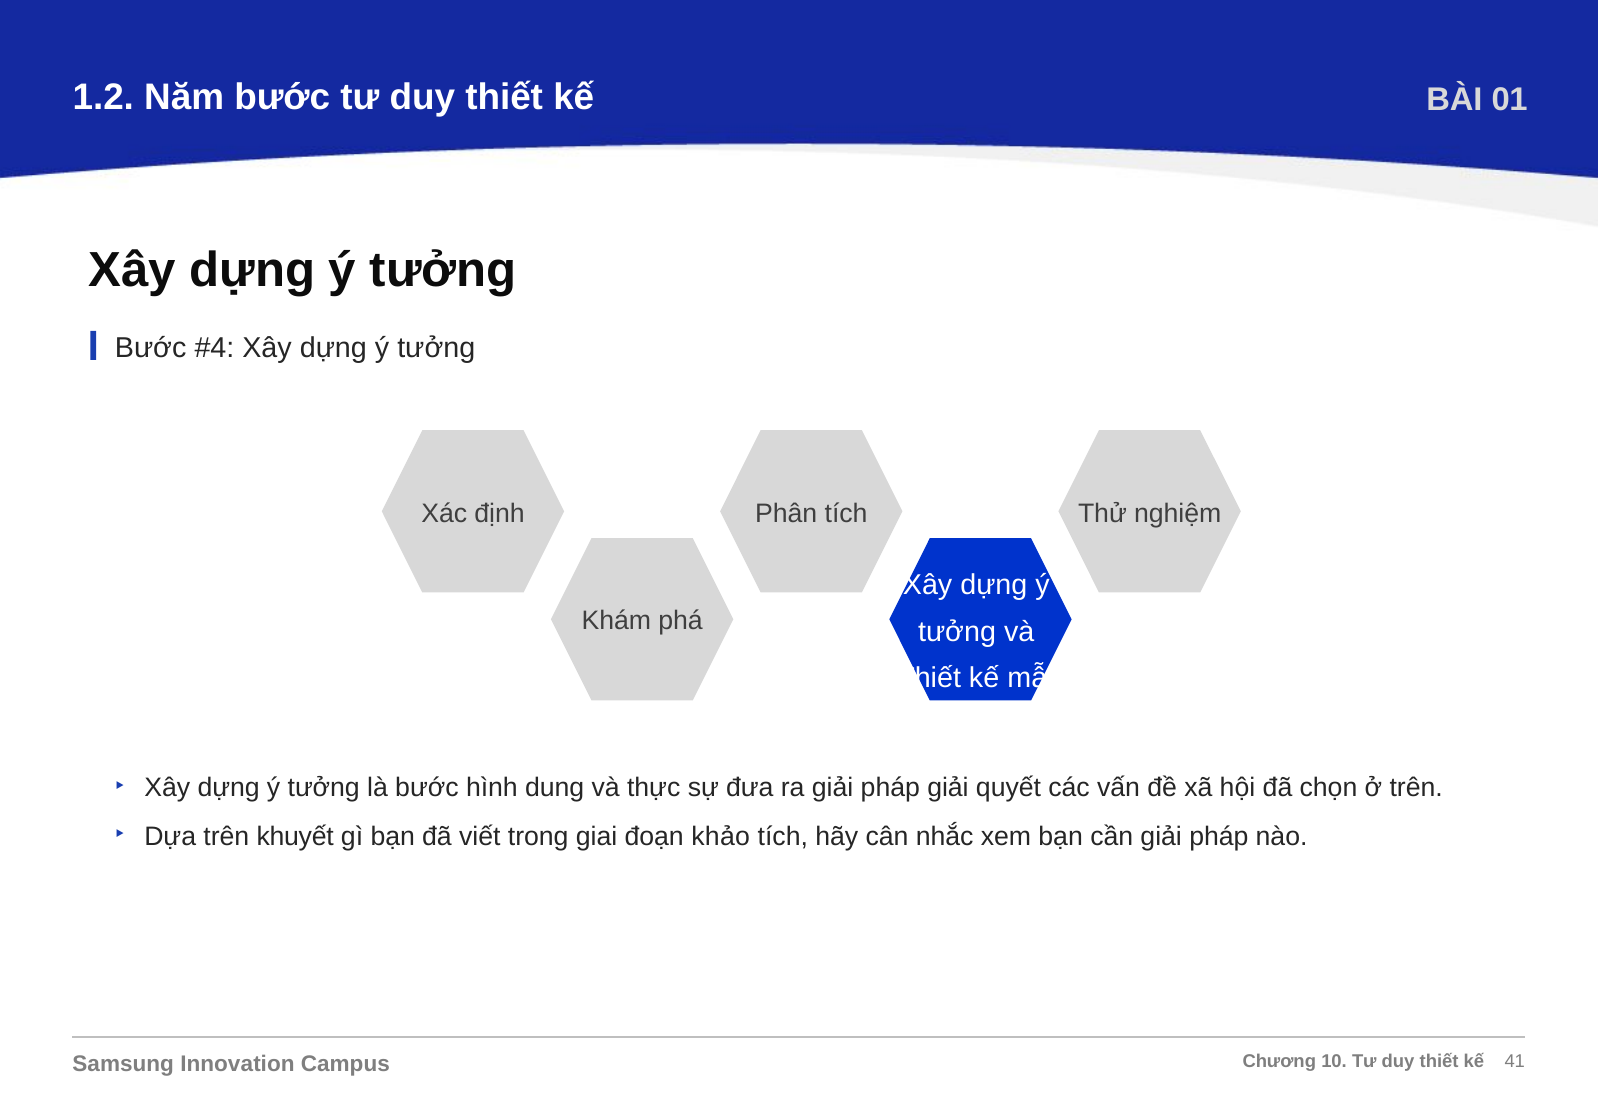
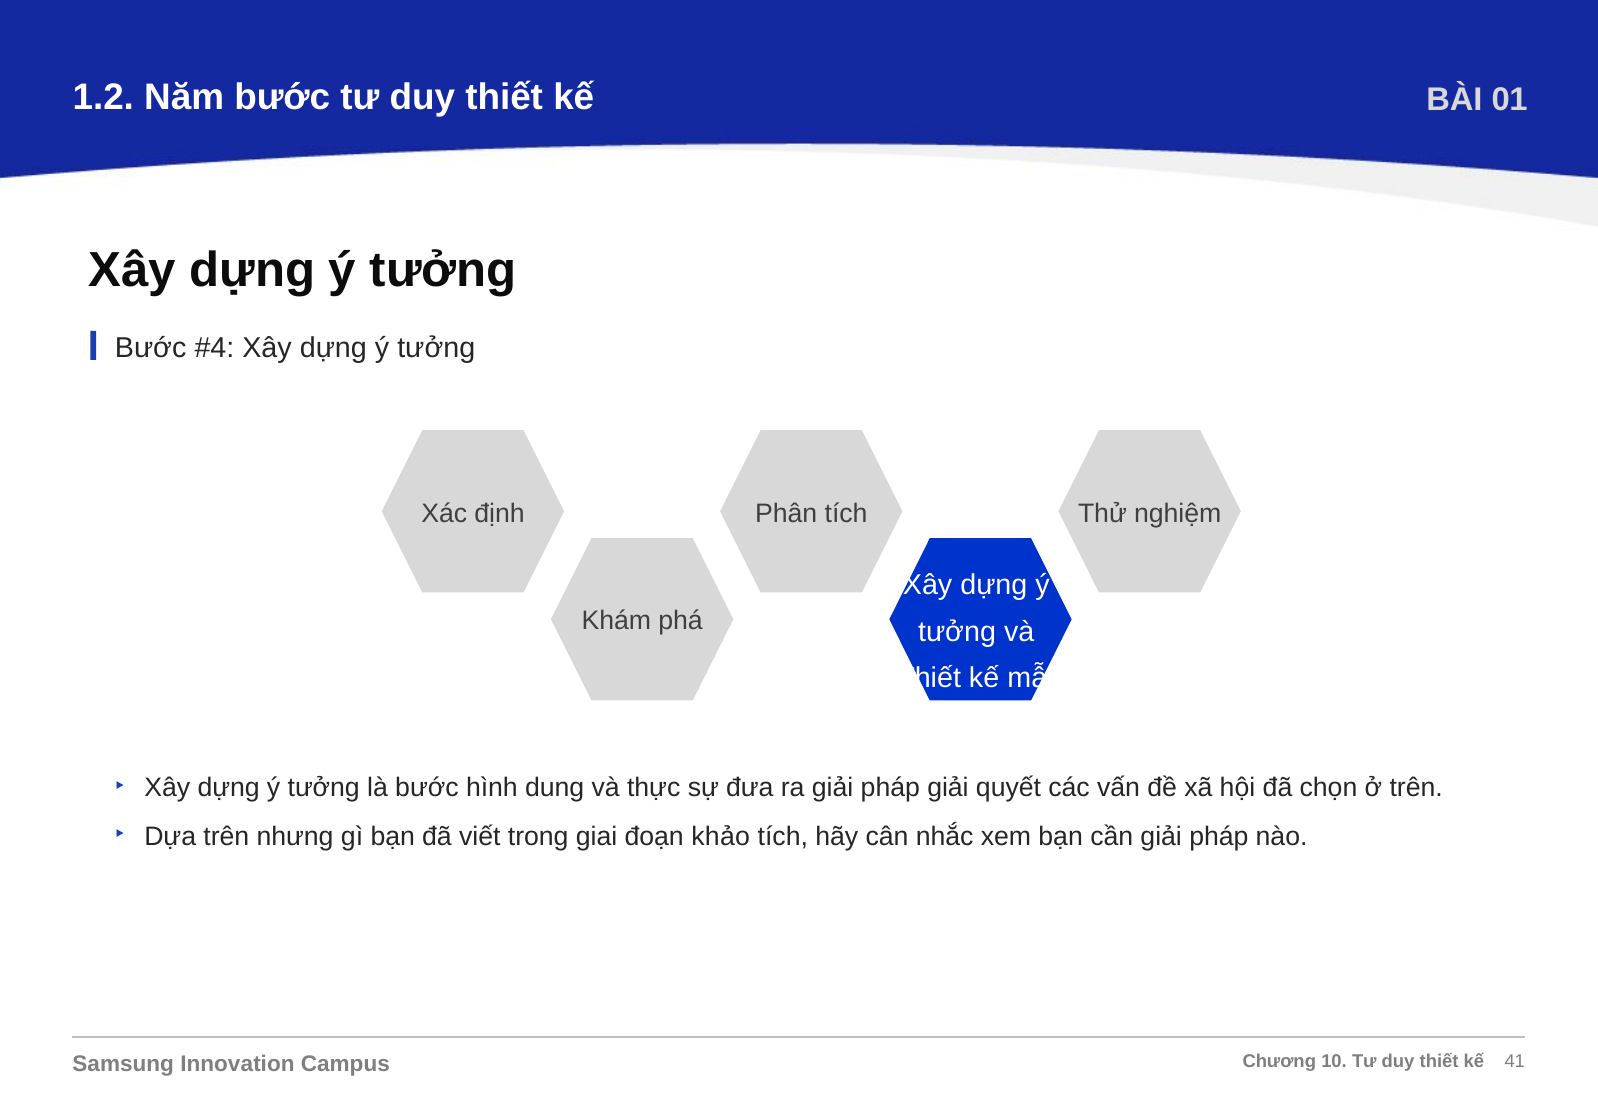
khuyết: khuyết -> nhưng
